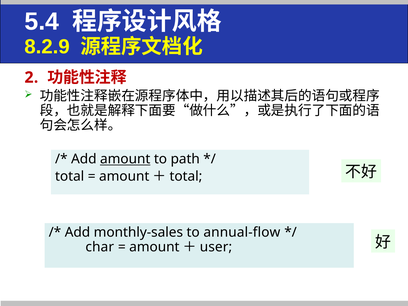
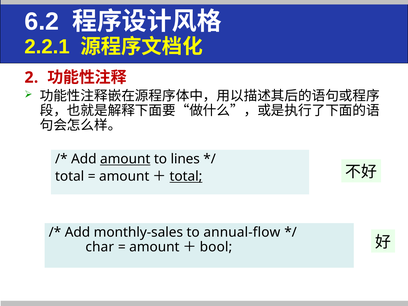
5.4: 5.4 -> 6.2
8.2.9: 8.2.9 -> 2.2.1
path: path -> lines
total at (186, 177) underline: none -> present
user: user -> bool
